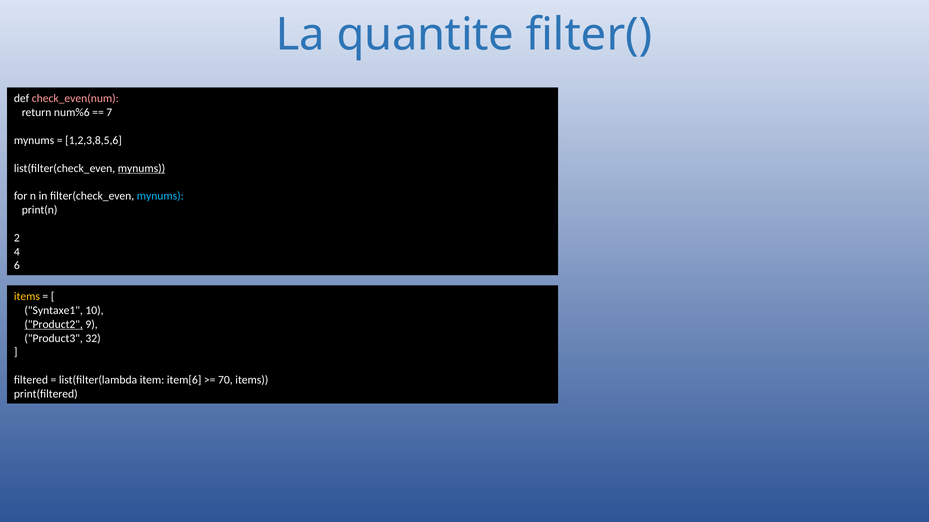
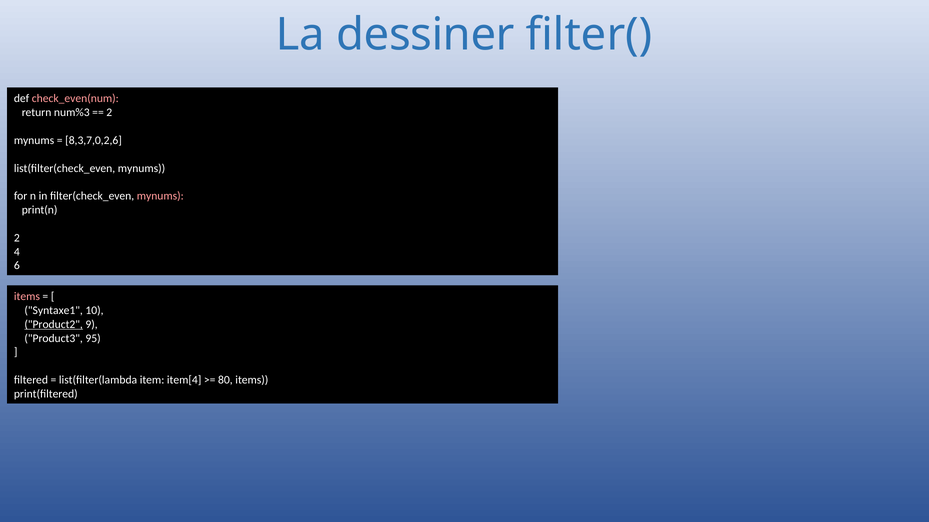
quantite: quantite -> dessiner
num%6: num%6 -> num%3
7 at (109, 113): 7 -> 2
1,2,3,8,5,6: 1,2,3,8,5,6 -> 8,3,7,0,2,6
mynums at (141, 168) underline: present -> none
mynums at (160, 196) colour: light blue -> pink
items at (27, 297) colour: yellow -> pink
32: 32 -> 95
item[6: item[6 -> item[4
70: 70 -> 80
